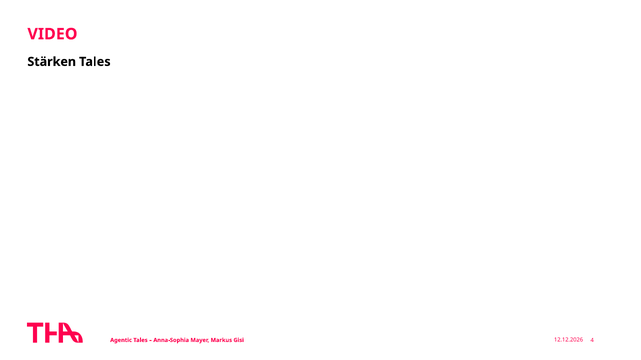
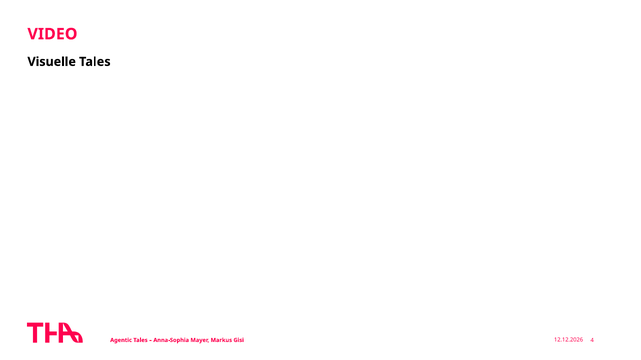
Stärken: Stärken -> Visuelle
